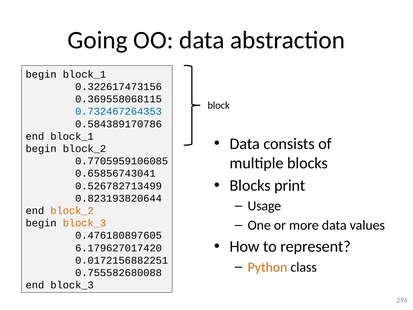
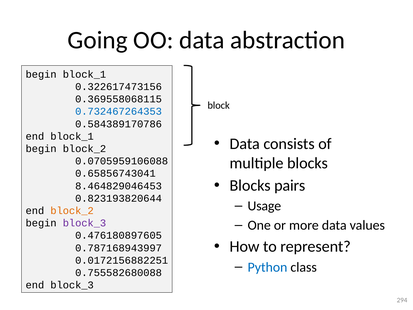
0.7705959106085: 0.7705959106085 -> 0.0705959106088
print: print -> pairs
0.526782713499: 0.526782713499 -> 8.464829046453
block_3 at (84, 223) colour: orange -> purple
6.179627017420: 6.179627017420 -> 0.787168943997
Python colour: orange -> blue
